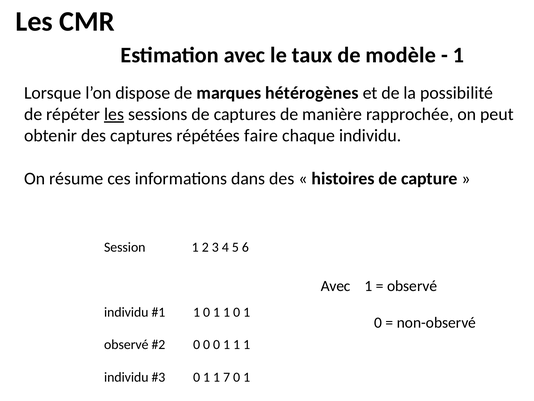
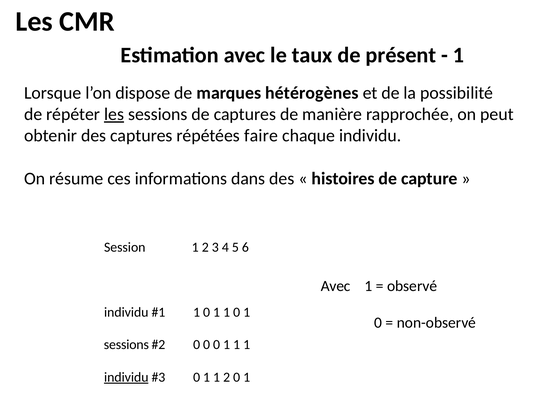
modèle: modèle -> présent
observé at (126, 344): observé -> sessions
individu at (126, 377) underline: none -> present
1 1 7: 7 -> 2
